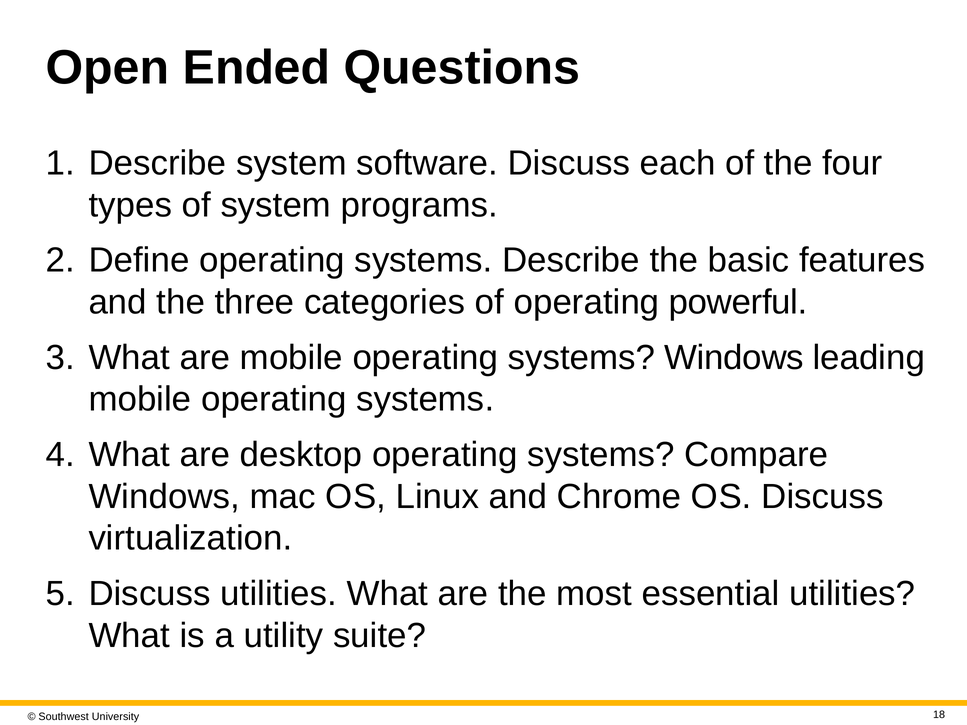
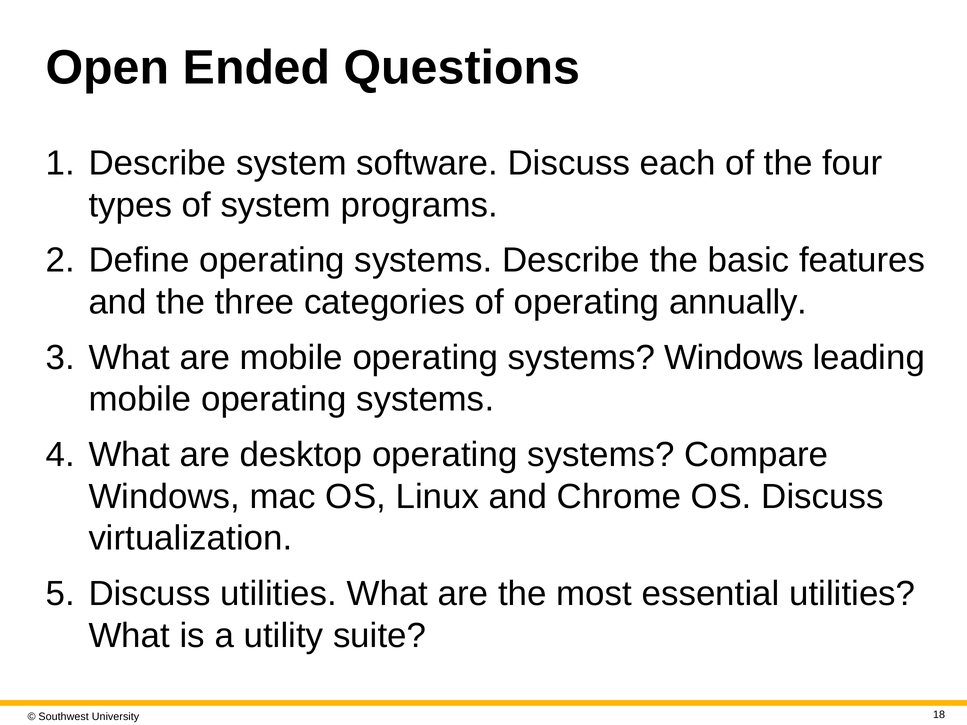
powerful: powerful -> annually
